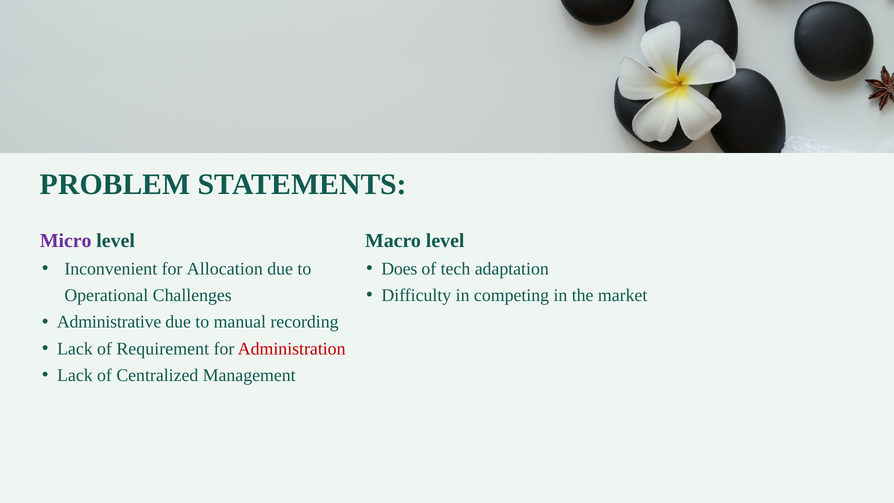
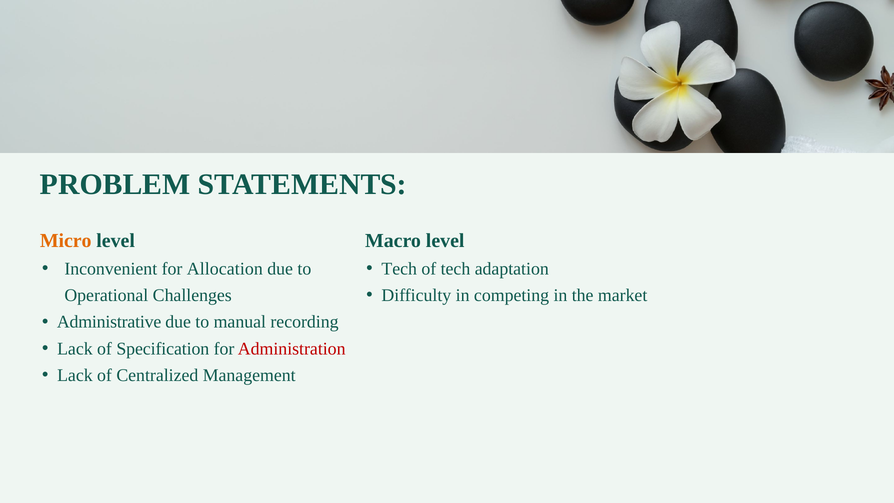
Micro colour: purple -> orange
Does at (399, 269): Does -> Tech
Requirement: Requirement -> Specification
